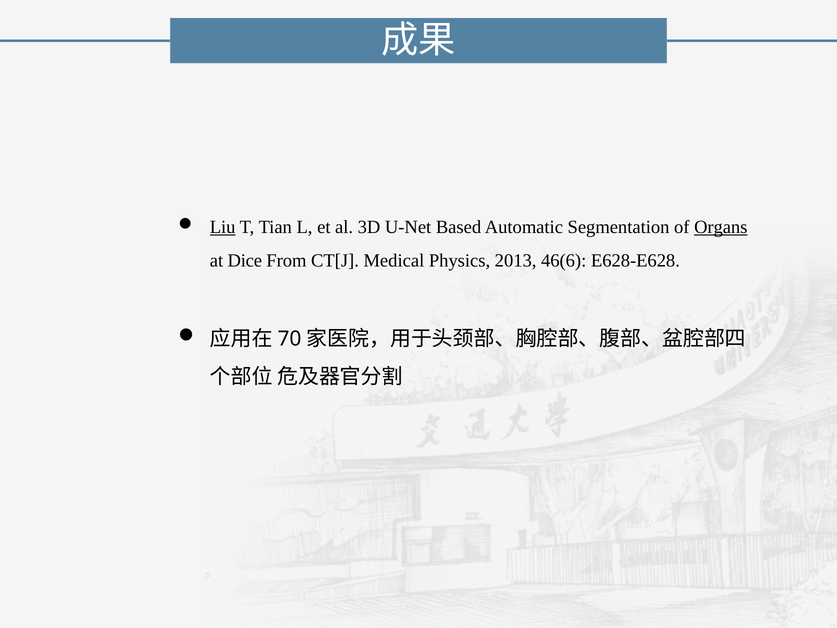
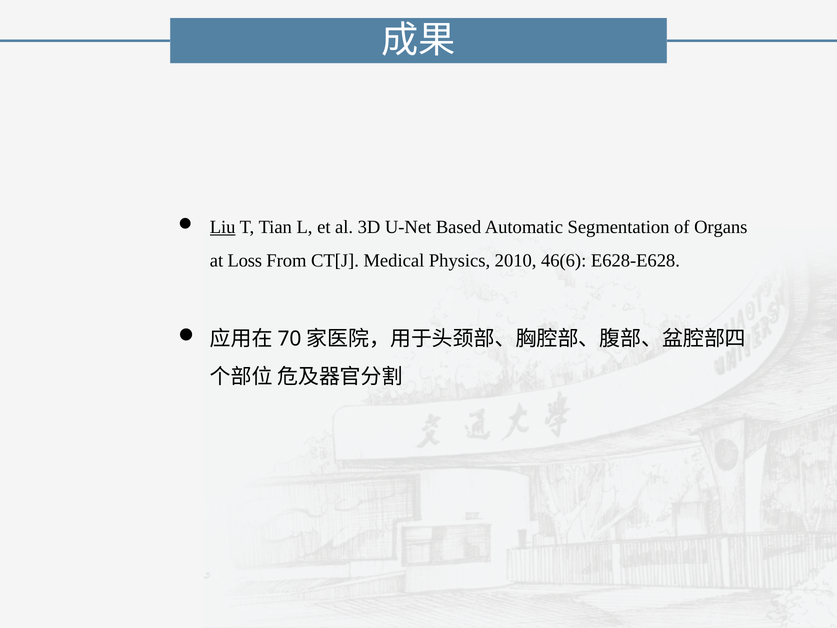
Organs underline: present -> none
Dice: Dice -> Loss
2013: 2013 -> 2010
